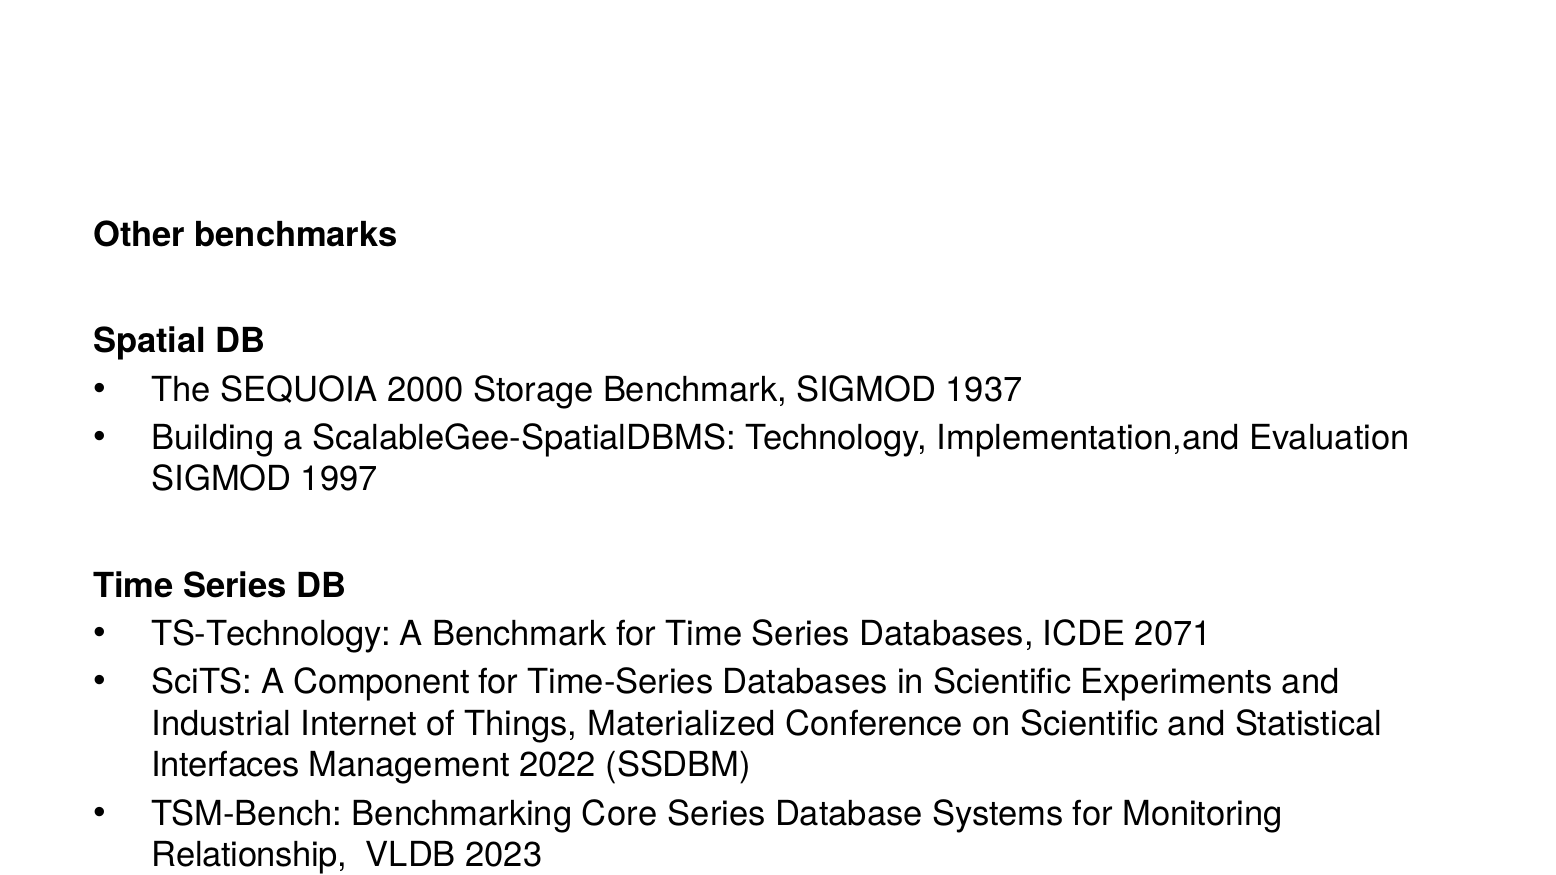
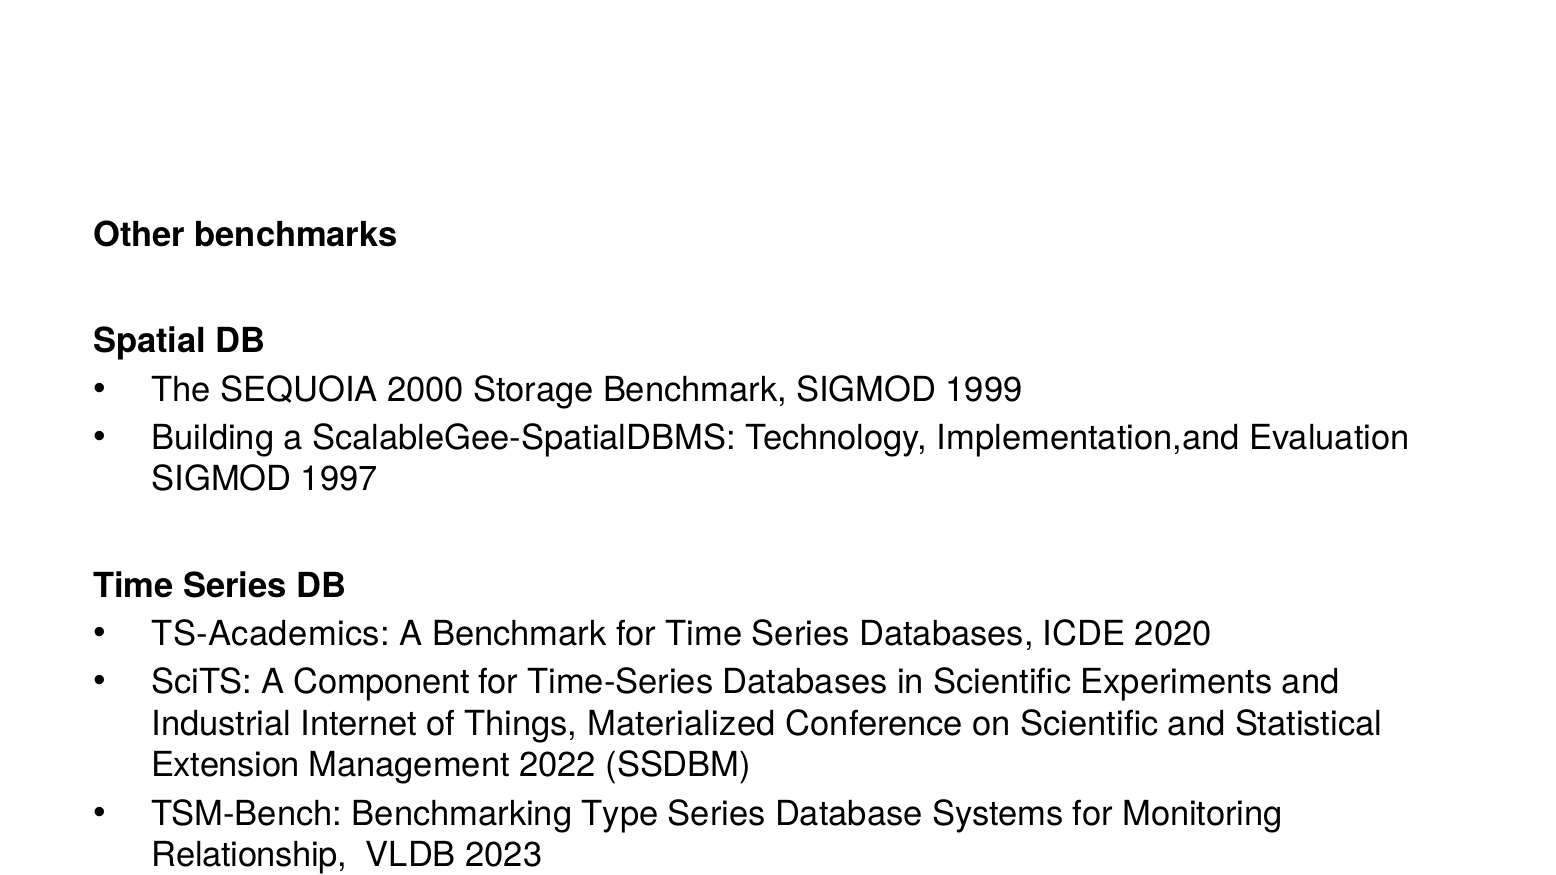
1937: 1937 -> 1999
TS-Technology: TS-Technology -> TS-Academics
2071: 2071 -> 2020
Interfaces: Interfaces -> Extension
Core: Core -> Type
